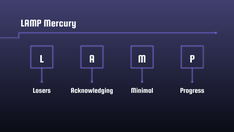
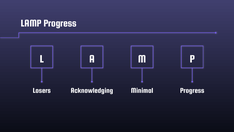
LAMP Mercury: Mercury -> Progress
